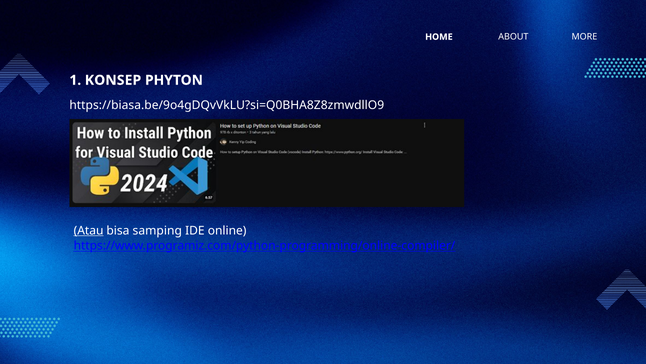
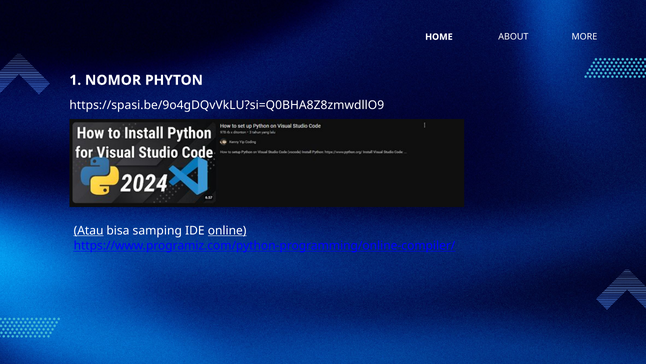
KONSEP: KONSEP -> NOMOR
https://biasa.be/9o4gDQvVkLU?si=Q0BHA8Z8zmwdllO9: https://biasa.be/9o4gDQvVkLU?si=Q0BHA8Z8zmwdllO9 -> https://spasi.be/9o4gDQvVkLU?si=Q0BHA8Z8zmwdllO9
online underline: none -> present
